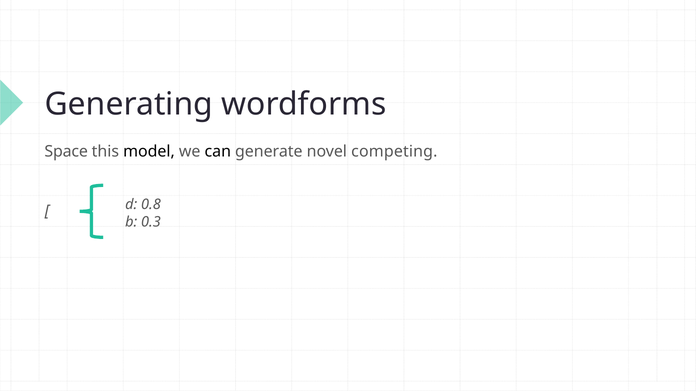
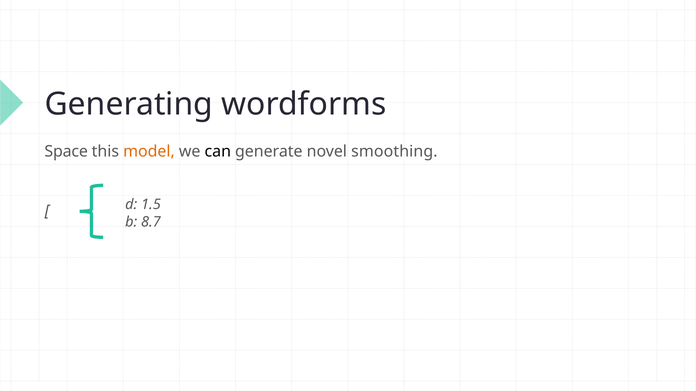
model colour: black -> orange
competing: competing -> smoothing
0.8: 0.8 -> 1.5
0.3: 0.3 -> 8.7
